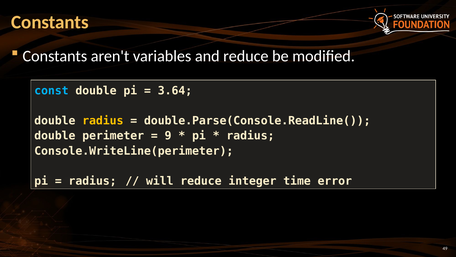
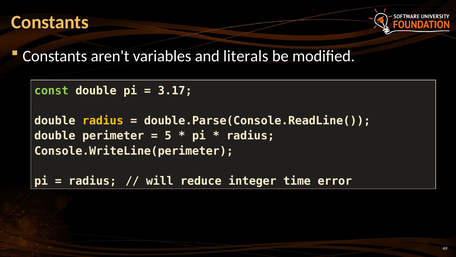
and reduce: reduce -> literals
const colour: light blue -> light green
3.64: 3.64 -> 3.17
9: 9 -> 5
